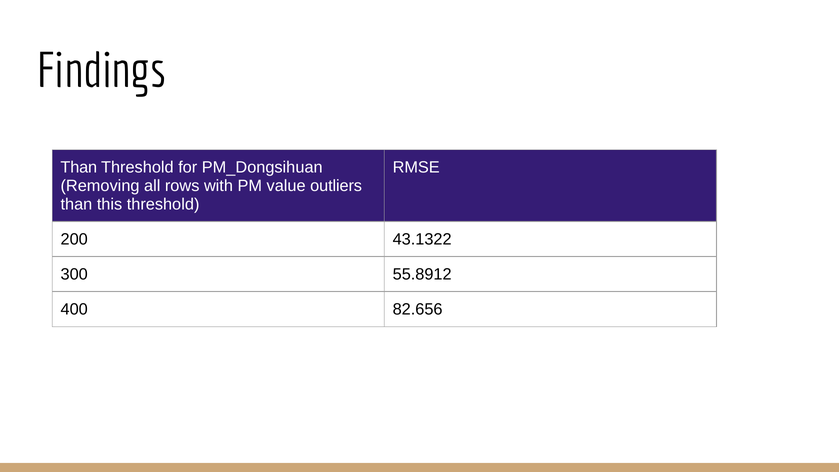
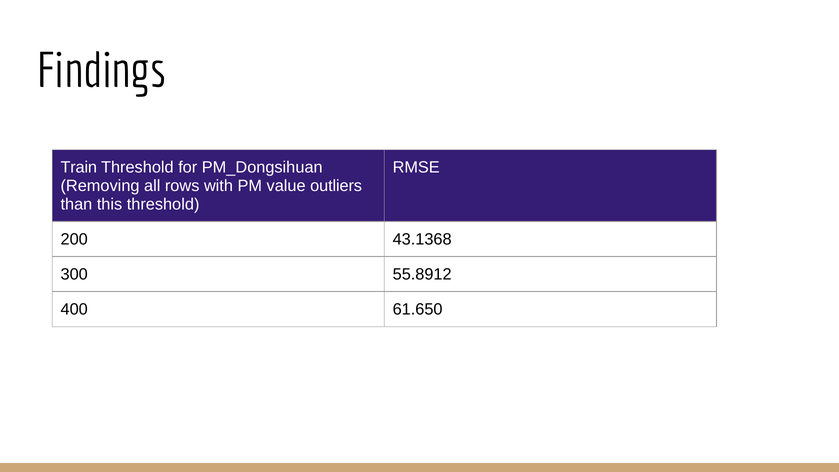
Than at (79, 167): Than -> Train
43.1322: 43.1322 -> 43.1368
82.656: 82.656 -> 61.650
